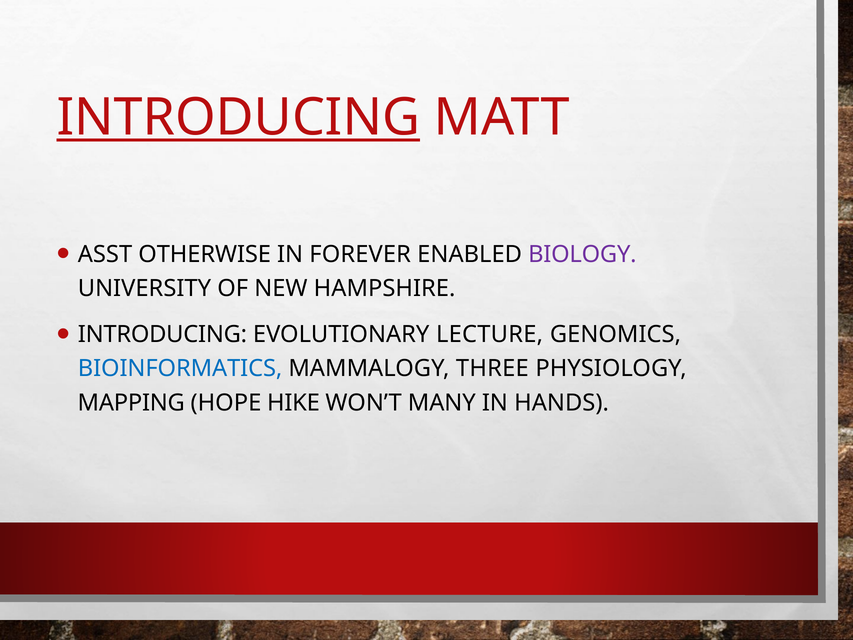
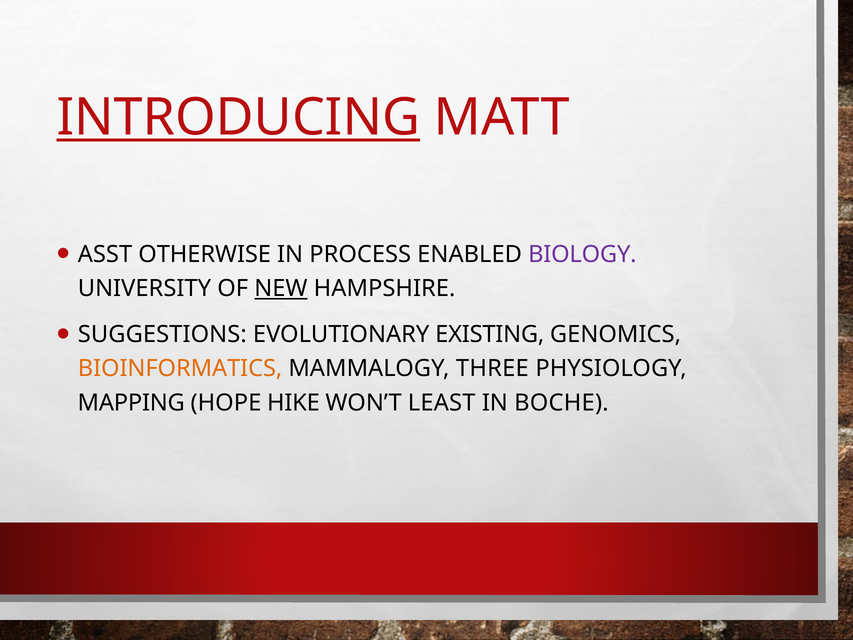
FOREVER: FOREVER -> PROCESS
NEW underline: none -> present
INTRODUCING at (162, 334): INTRODUCING -> SUGGESTIONS
LECTURE: LECTURE -> EXISTING
BIOINFORMATICS colour: blue -> orange
MANY: MANY -> LEAST
HANDS: HANDS -> BOCHE
